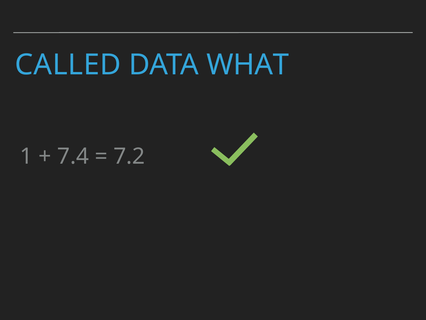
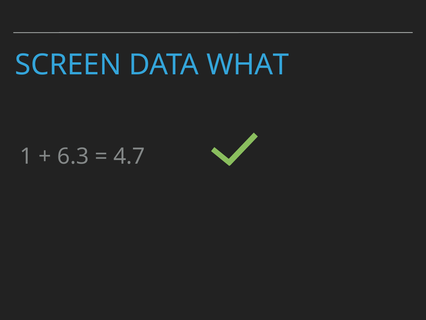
CALLED: CALLED -> SCREEN
7.4: 7.4 -> 6.3
7.2: 7.2 -> 4.7
